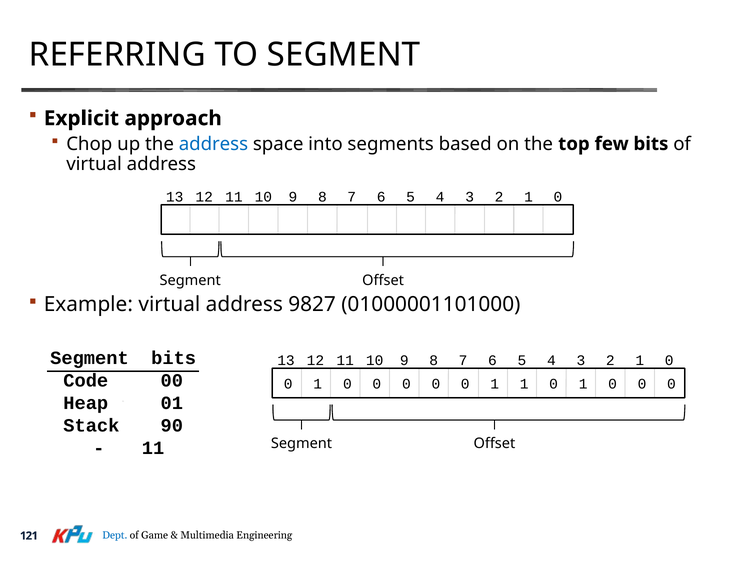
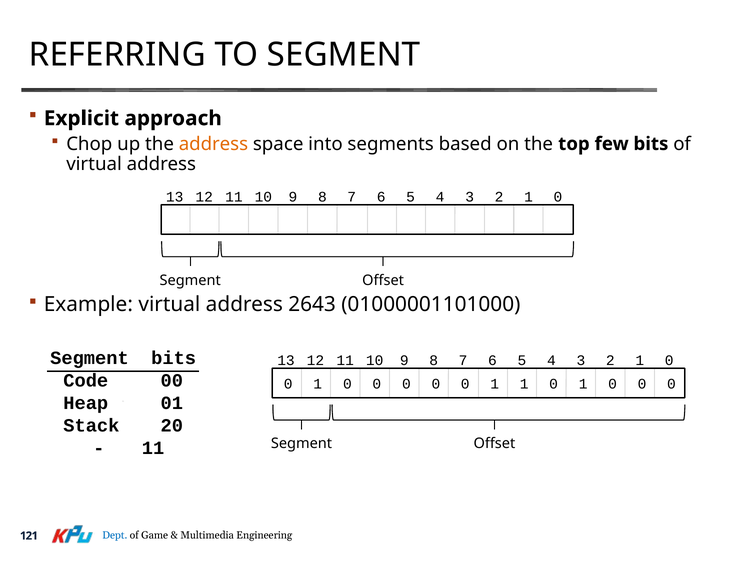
address at (213, 144) colour: blue -> orange
9827: 9827 -> 2643
90: 90 -> 20
